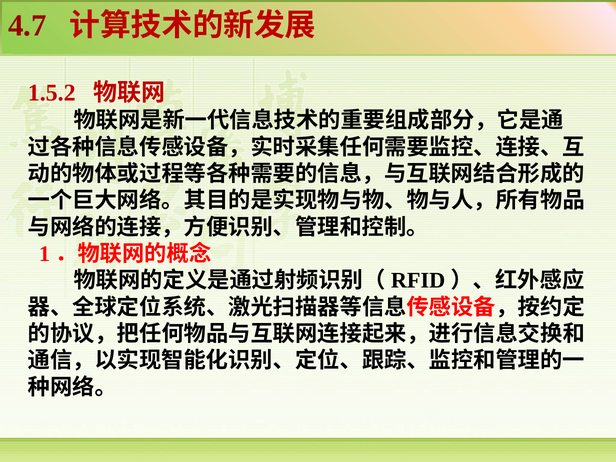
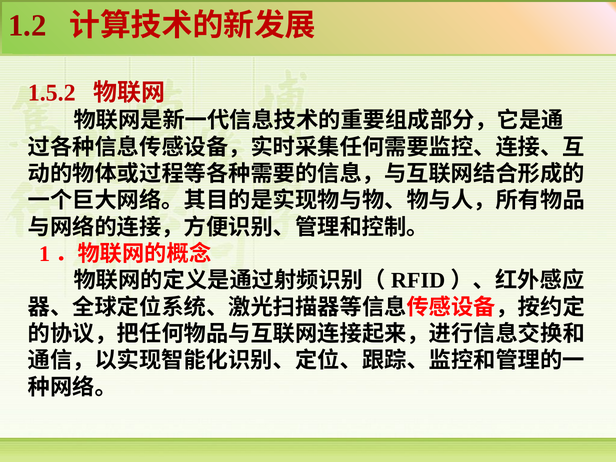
4.7: 4.7 -> 1.2
